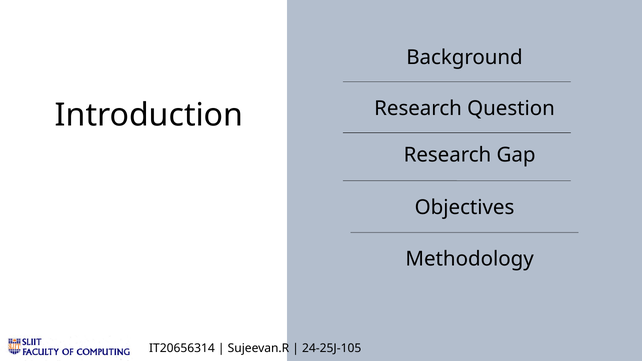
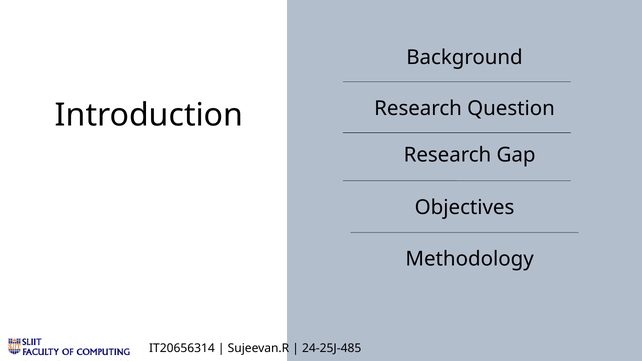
24-25J-105: 24-25J-105 -> 24-25J-485
